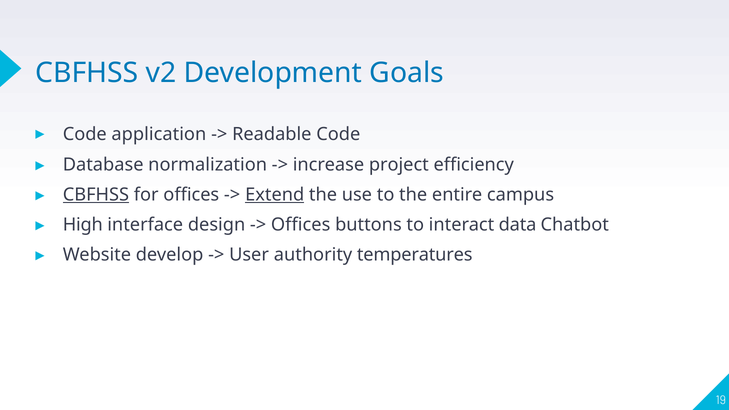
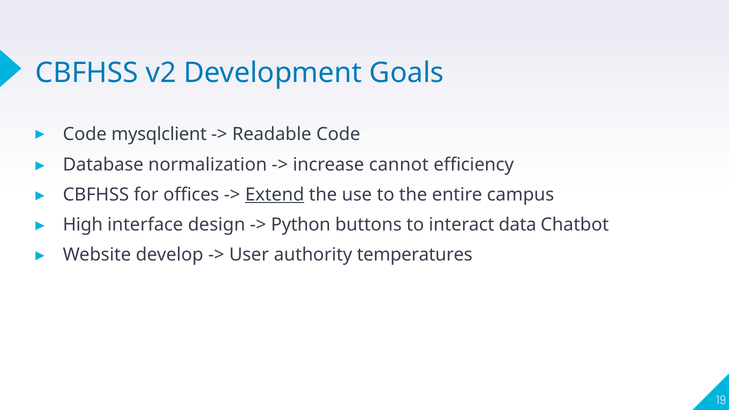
application: application -> mysqlclient
project: project -> cannot
CBFHSS at (96, 195) underline: present -> none
Offices at (301, 225): Offices -> Python
